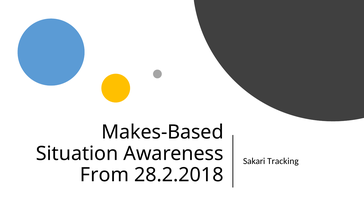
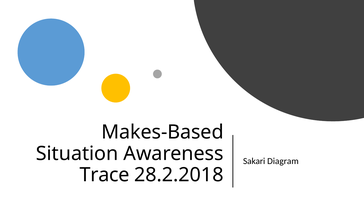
Tracking: Tracking -> Diagram
From: From -> Trace
